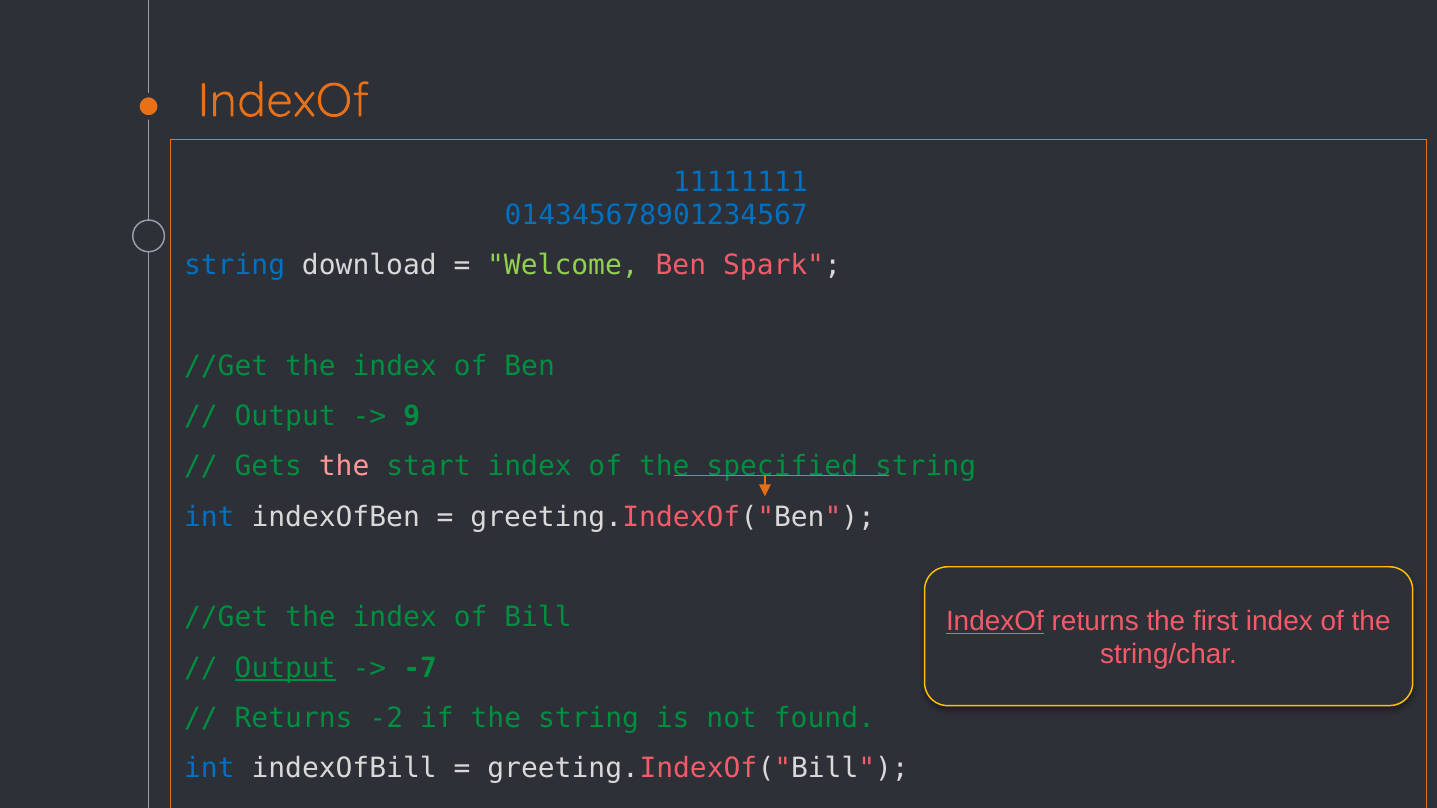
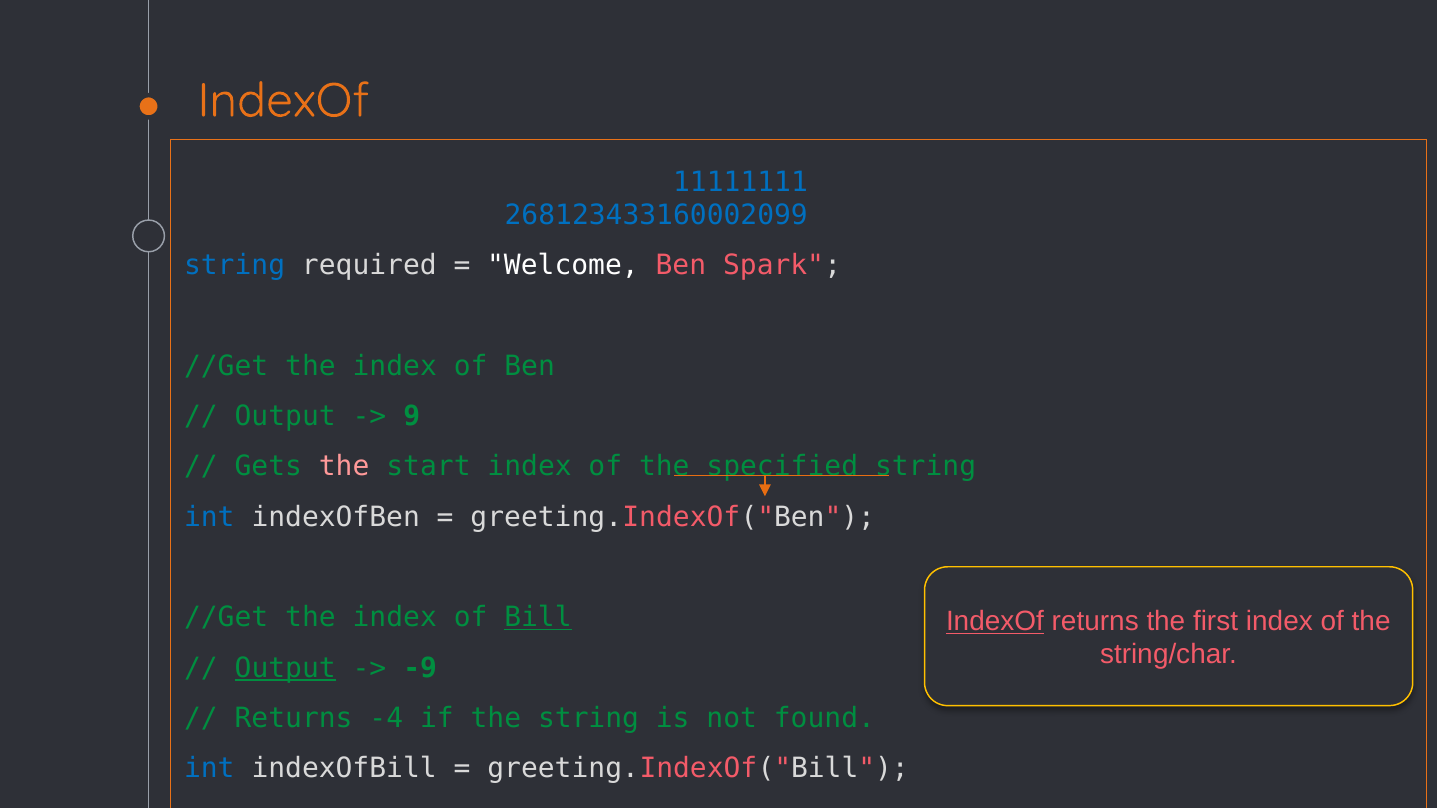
014345678901234567: 014345678901234567 -> 268123433160002099
download: download -> required
Welcome colour: light green -> white
Bill underline: none -> present
-7: -7 -> -9
-2: -2 -> -4
